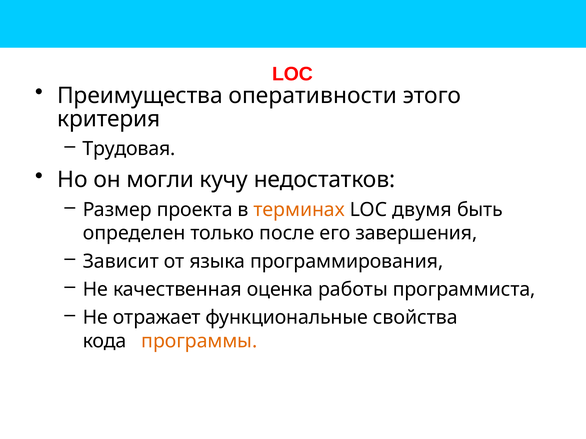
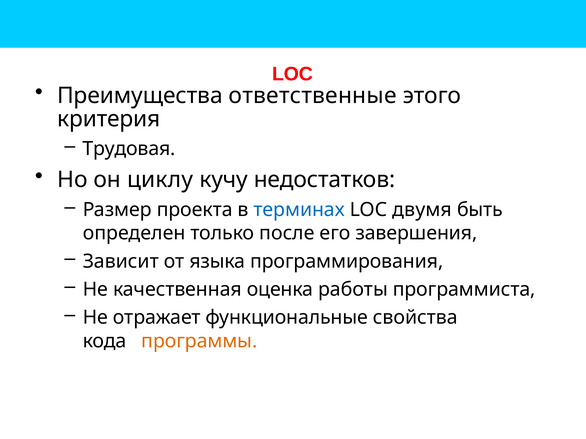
оперативности: оперативности -> ответственные
могли: могли -> циклу
терминах colour: orange -> blue
